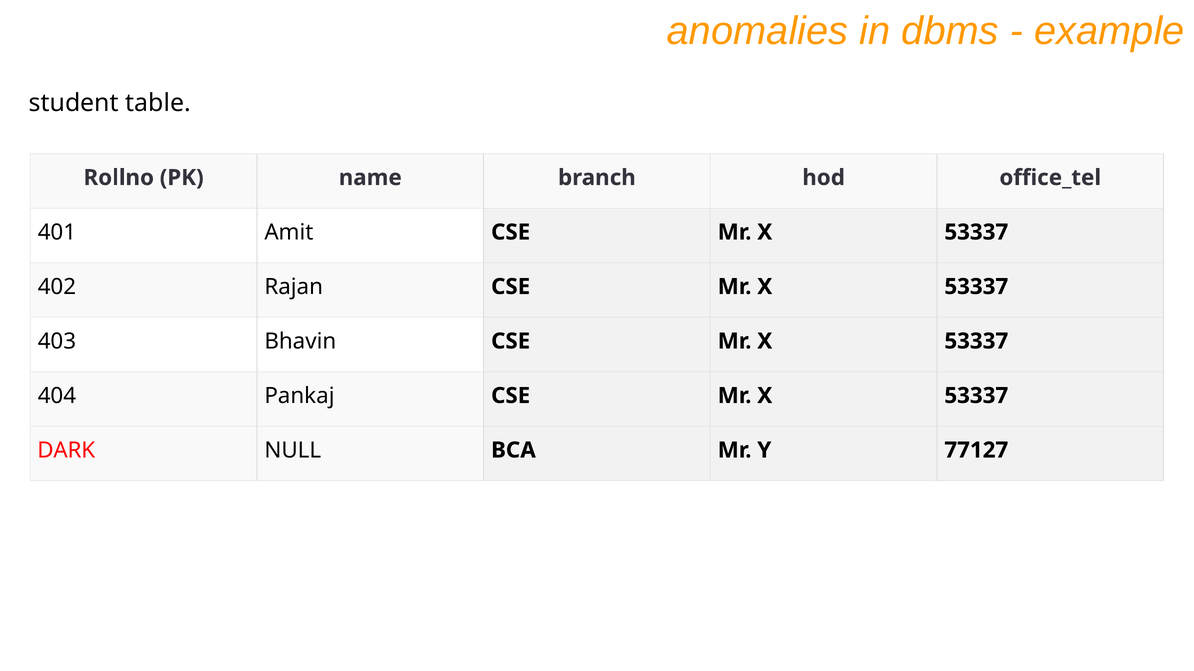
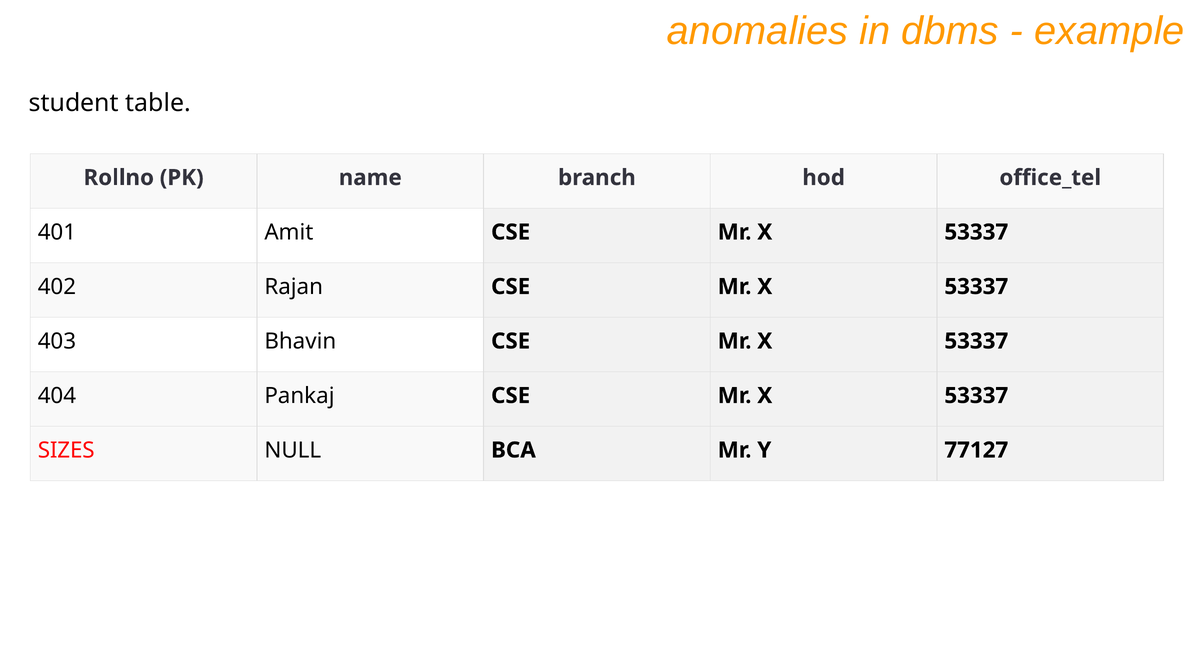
DARK: DARK -> SIZES
